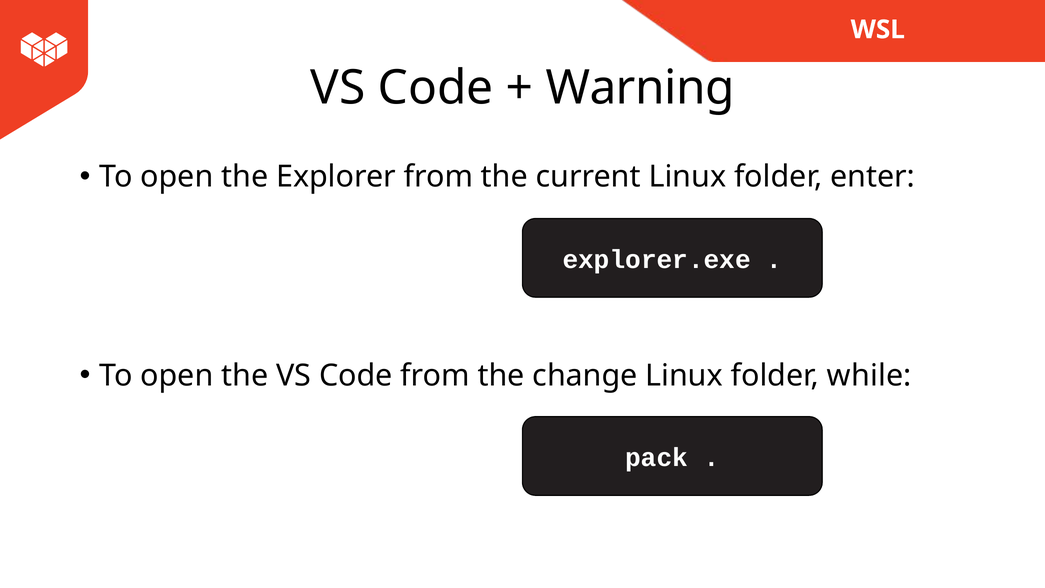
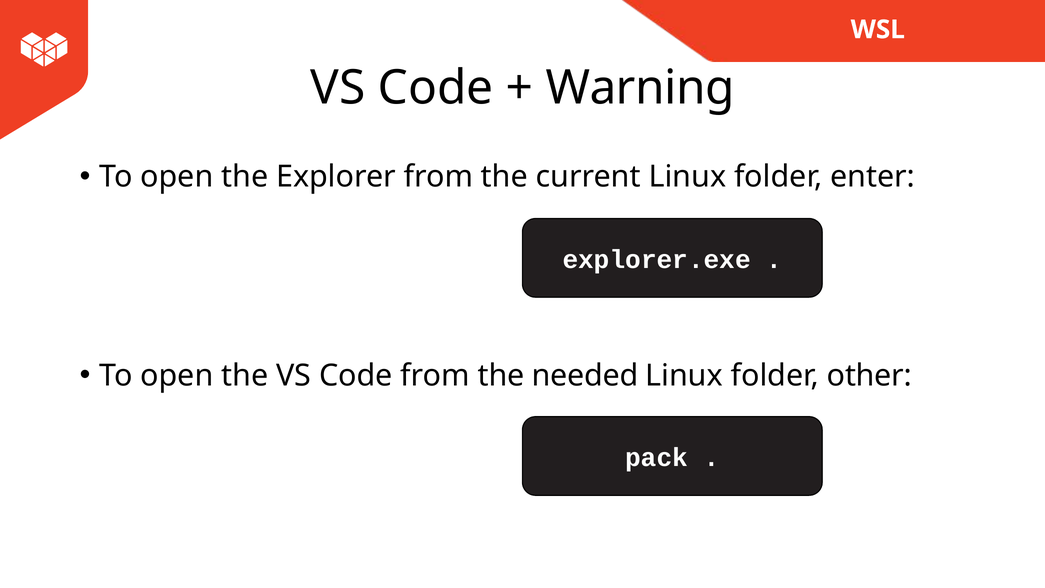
change: change -> needed
while: while -> other
